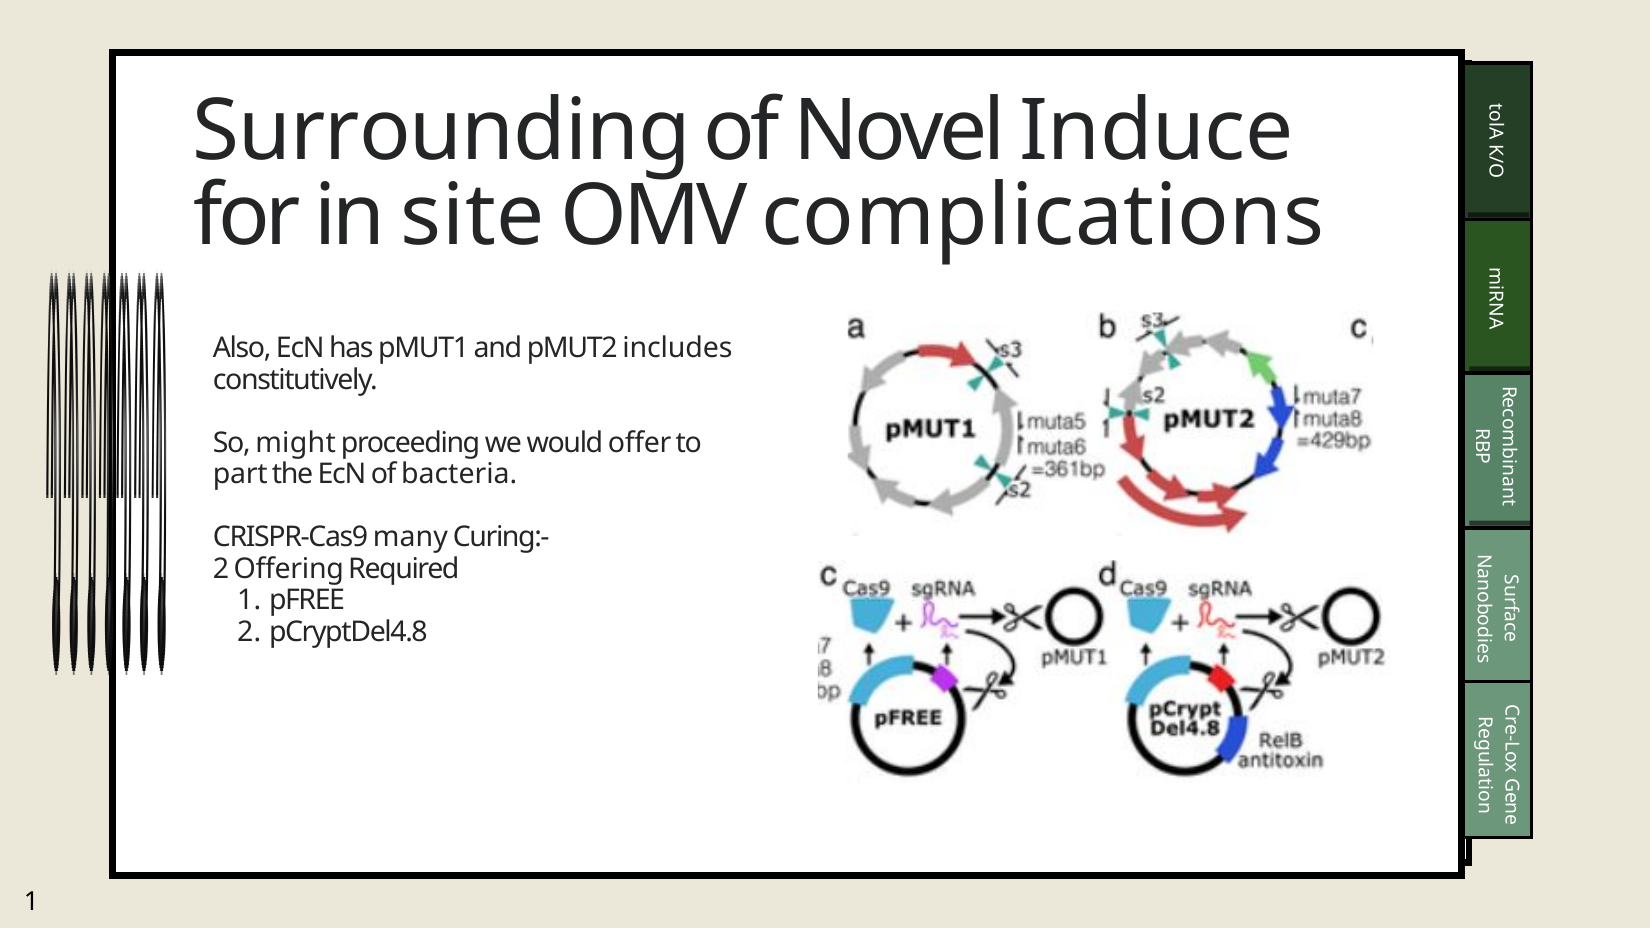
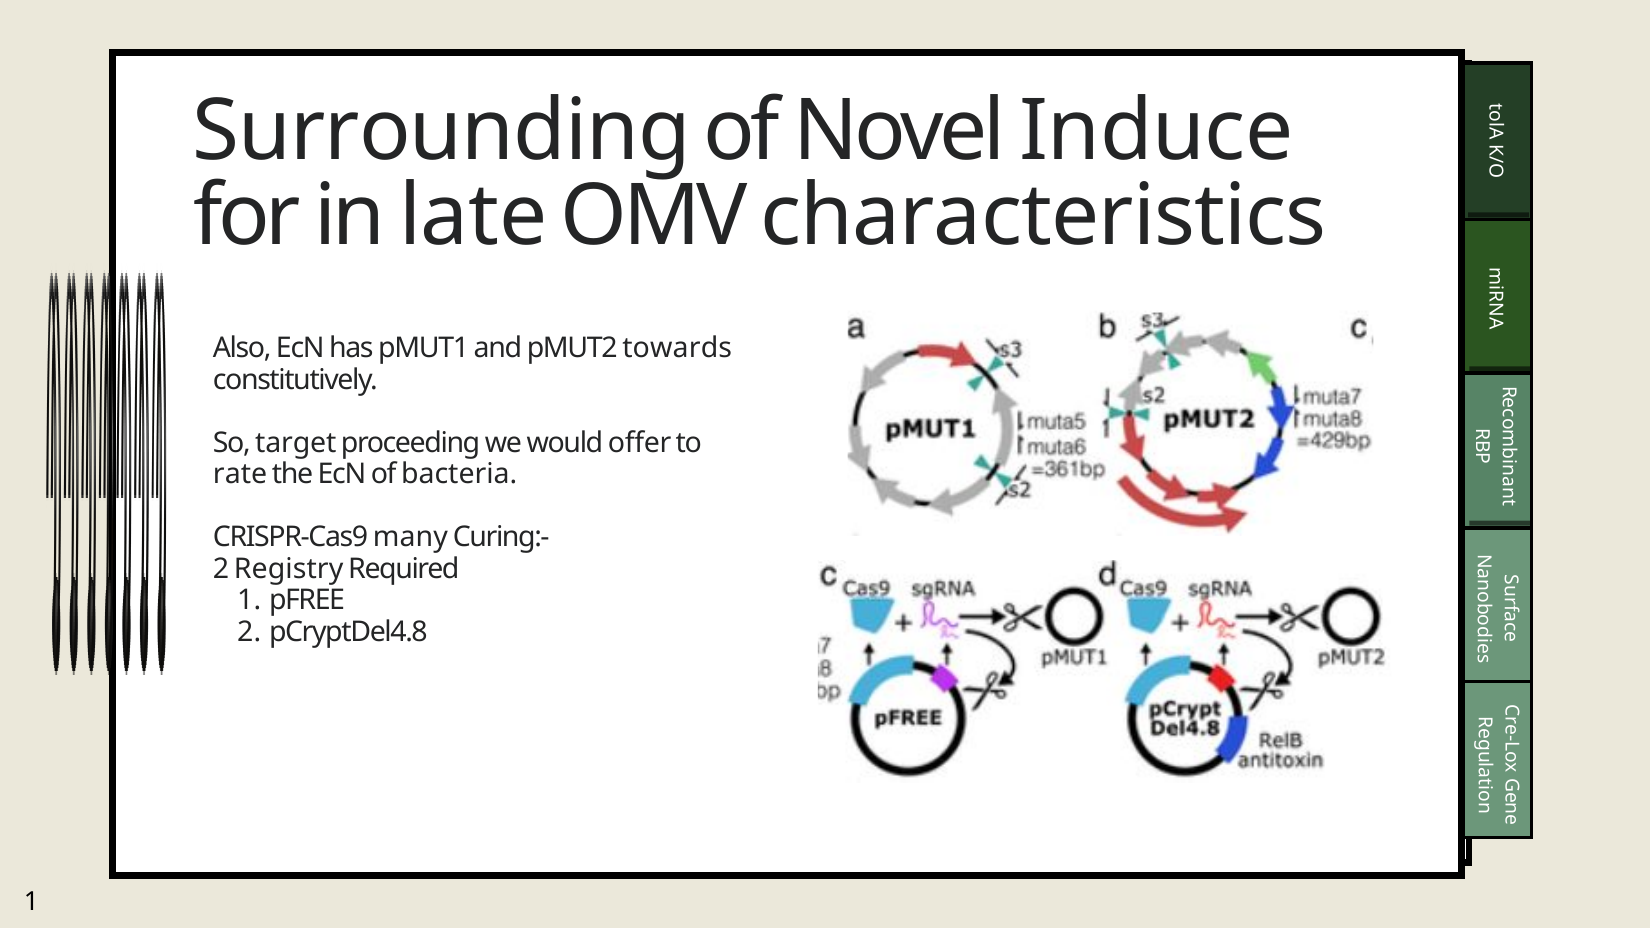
site: site -> late
complications: complications -> characteristics
includes: includes -> towards
might: might -> target
part: part -> rate
Offering: Offering -> Registry
